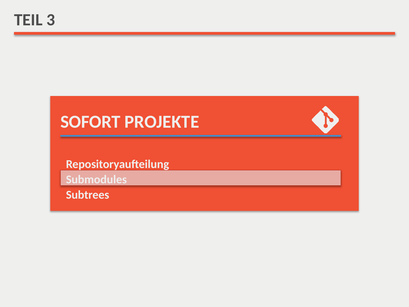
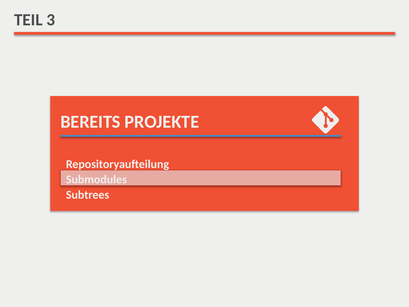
SOFORT: SOFORT -> BEREITS
